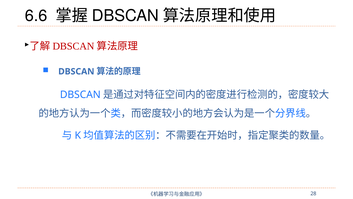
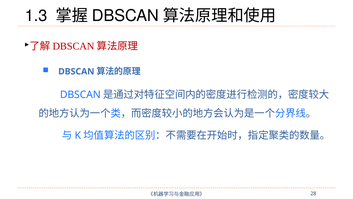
6.6: 6.6 -> 1.3
